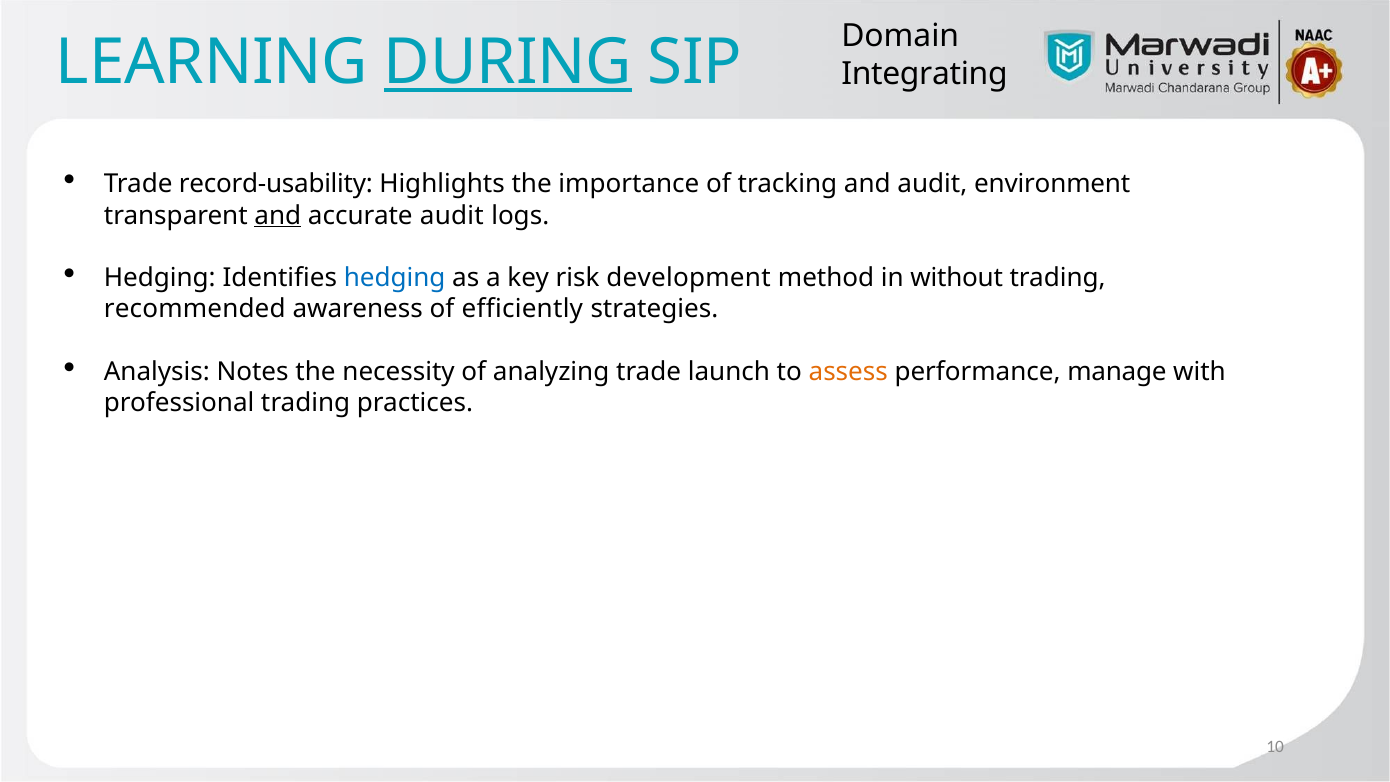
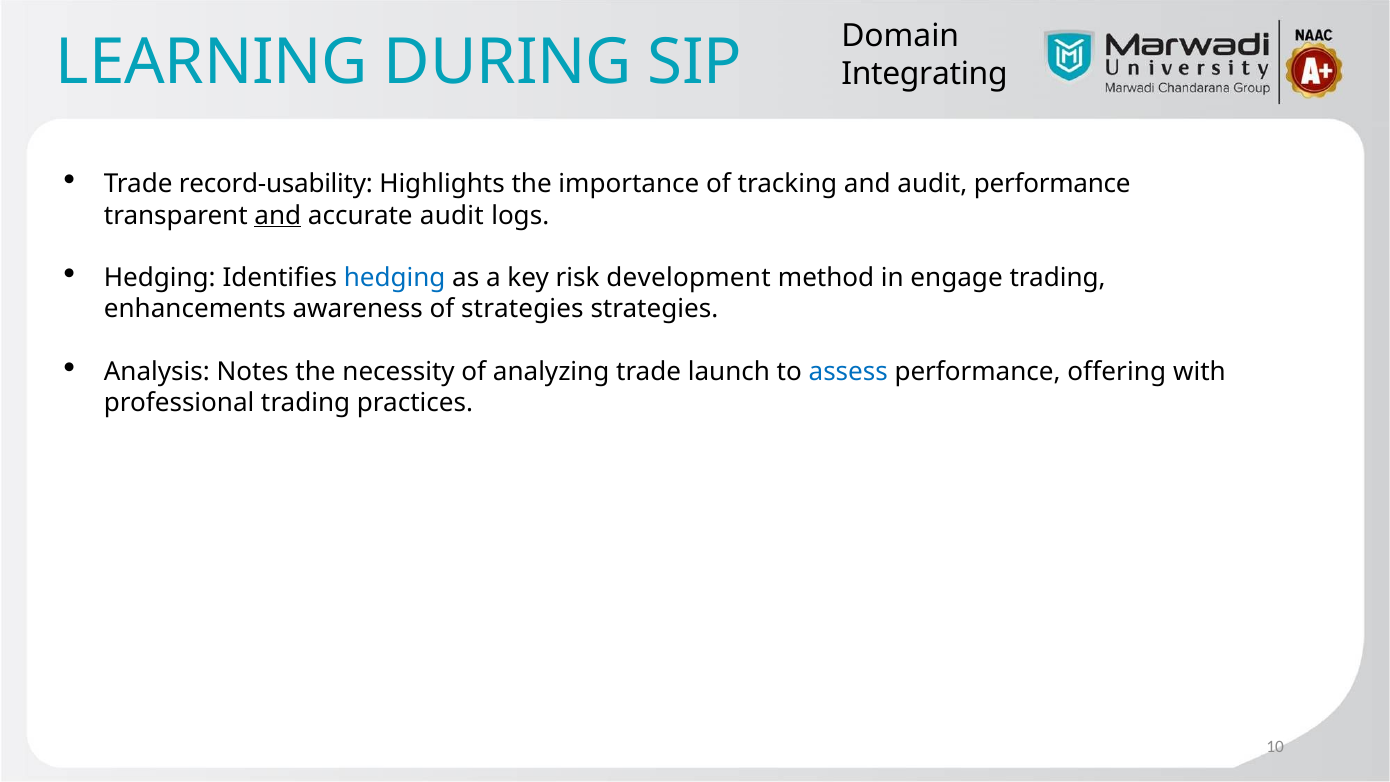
DURING underline: present -> none
audit environment: environment -> performance
without: without -> engage
recommended: recommended -> enhancements
of efficiently: efficiently -> strategies
assess colour: orange -> blue
manage: manage -> offering
